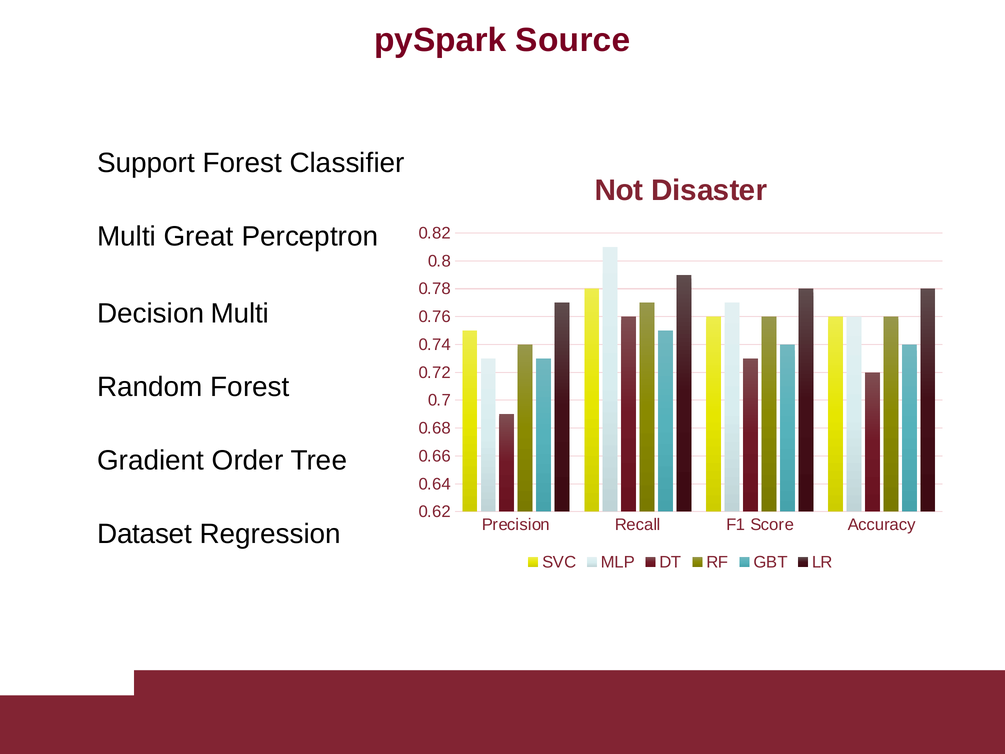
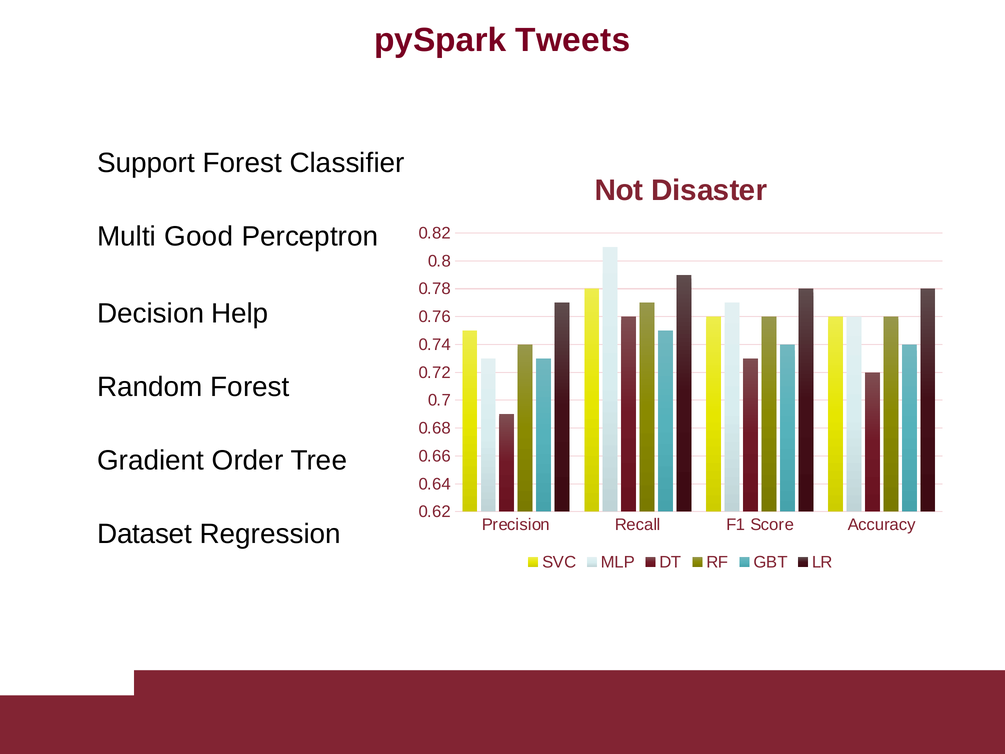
Source: Source -> Tweets
Great: Great -> Good
Decision Multi: Multi -> Help
